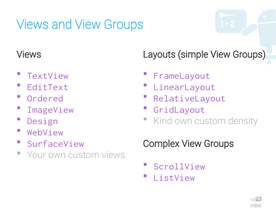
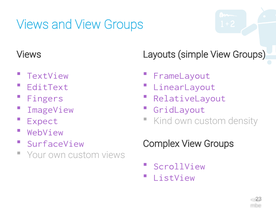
Ordered: Ordered -> Fingers
Design: Design -> Expect
